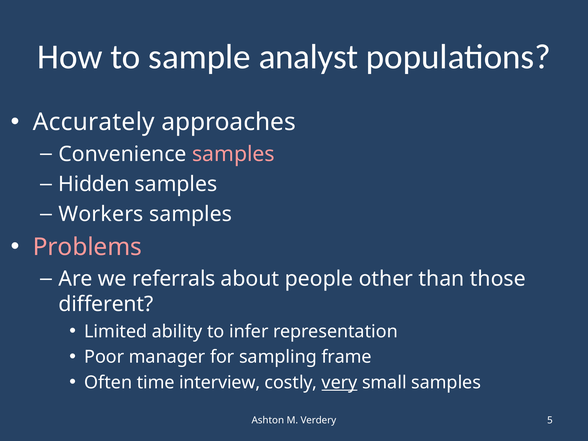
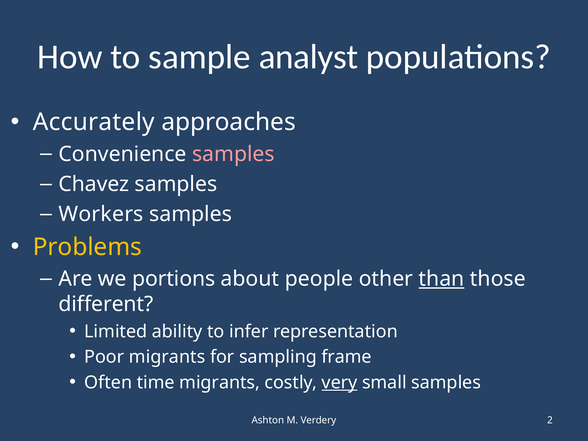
Hidden: Hidden -> Chavez
Problems colour: pink -> yellow
referrals: referrals -> portions
than underline: none -> present
Poor manager: manager -> migrants
time interview: interview -> migrants
5: 5 -> 2
